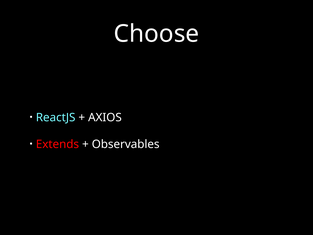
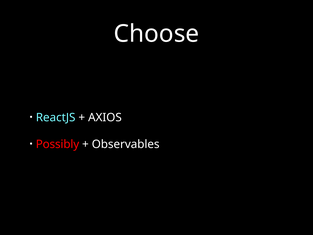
Extends: Extends -> Possibly
